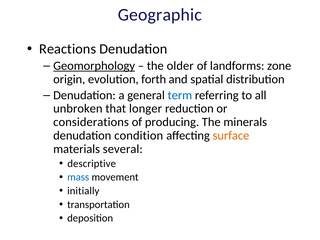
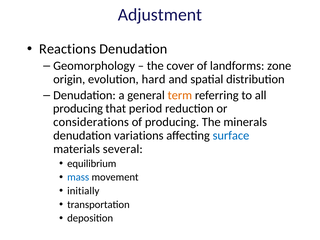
Geographic: Geographic -> Adjustment
Geomorphology underline: present -> none
older: older -> cover
forth: forth -> hard
term colour: blue -> orange
unbroken at (78, 109): unbroken -> producing
longer: longer -> period
condition: condition -> variations
surface colour: orange -> blue
descriptive: descriptive -> equilibrium
